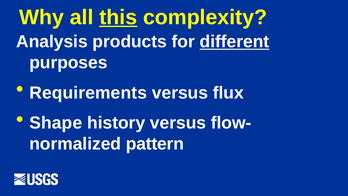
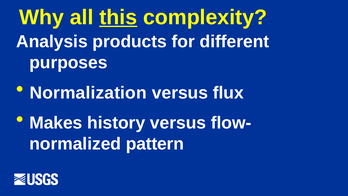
different underline: present -> none
Requirements: Requirements -> Normalization
Shape: Shape -> Makes
